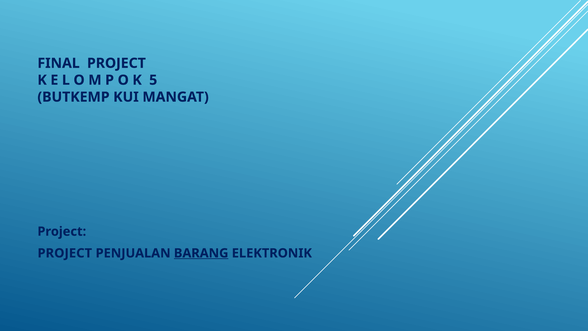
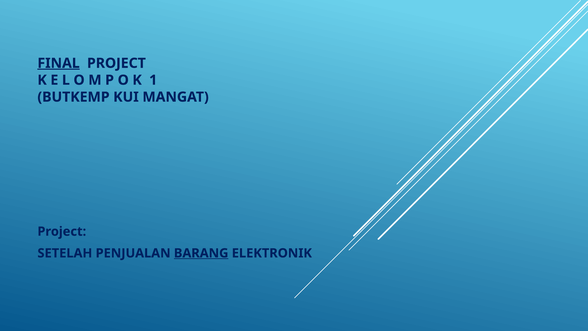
FINAL underline: none -> present
5: 5 -> 1
PROJECT at (65, 253): PROJECT -> SETELAH
